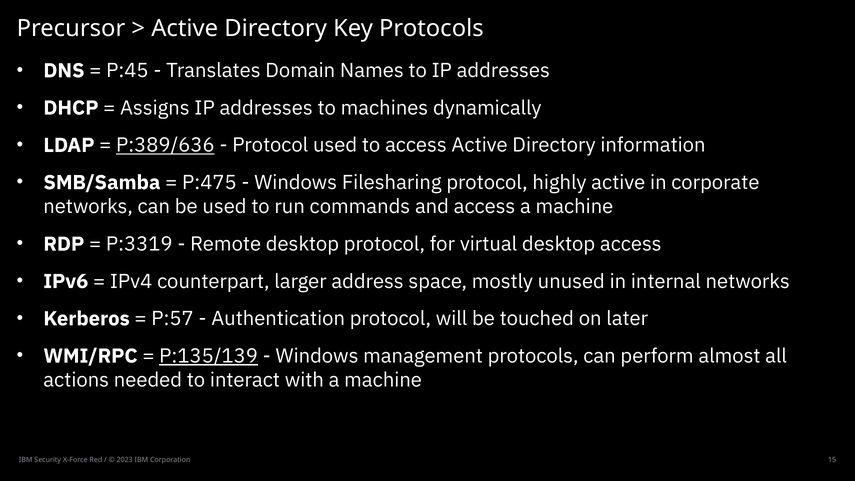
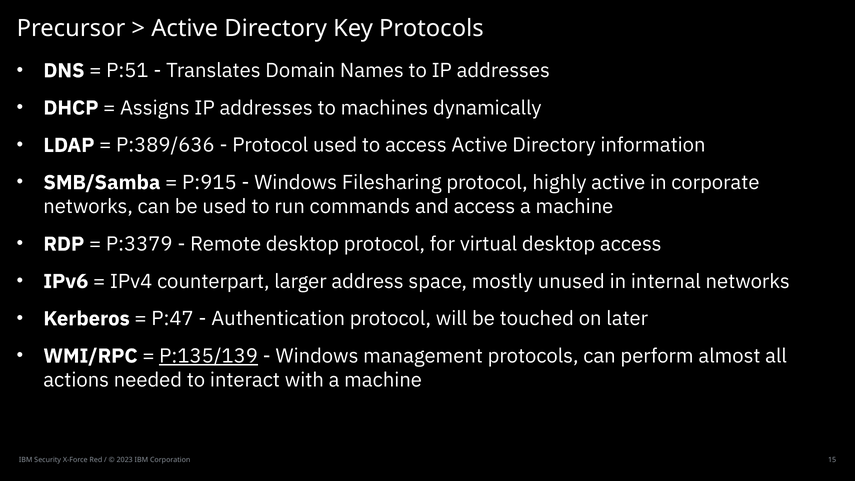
P:45: P:45 -> P:51
P:389/636 underline: present -> none
P:475: P:475 -> P:915
P:3319: P:3319 -> P:3379
P:57: P:57 -> P:47
